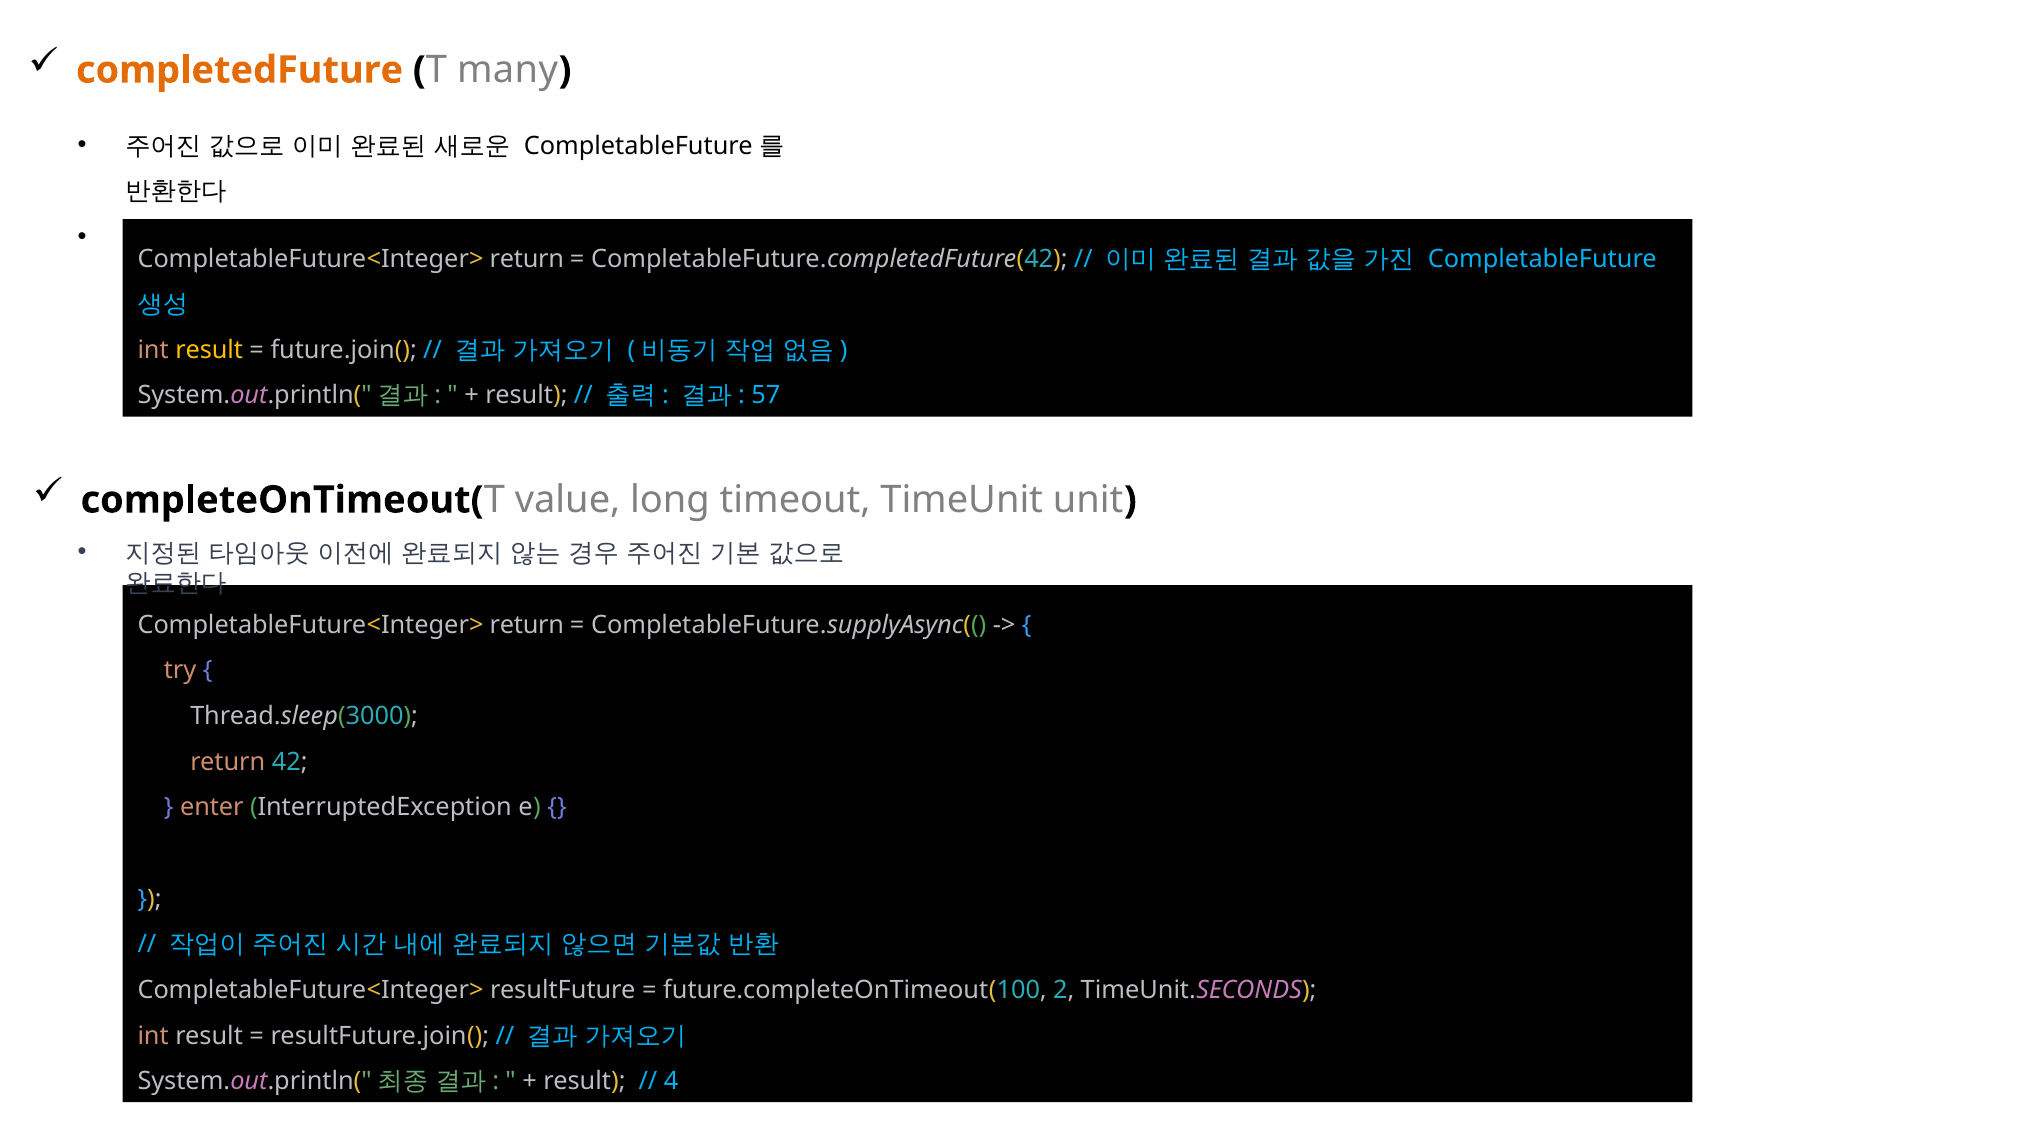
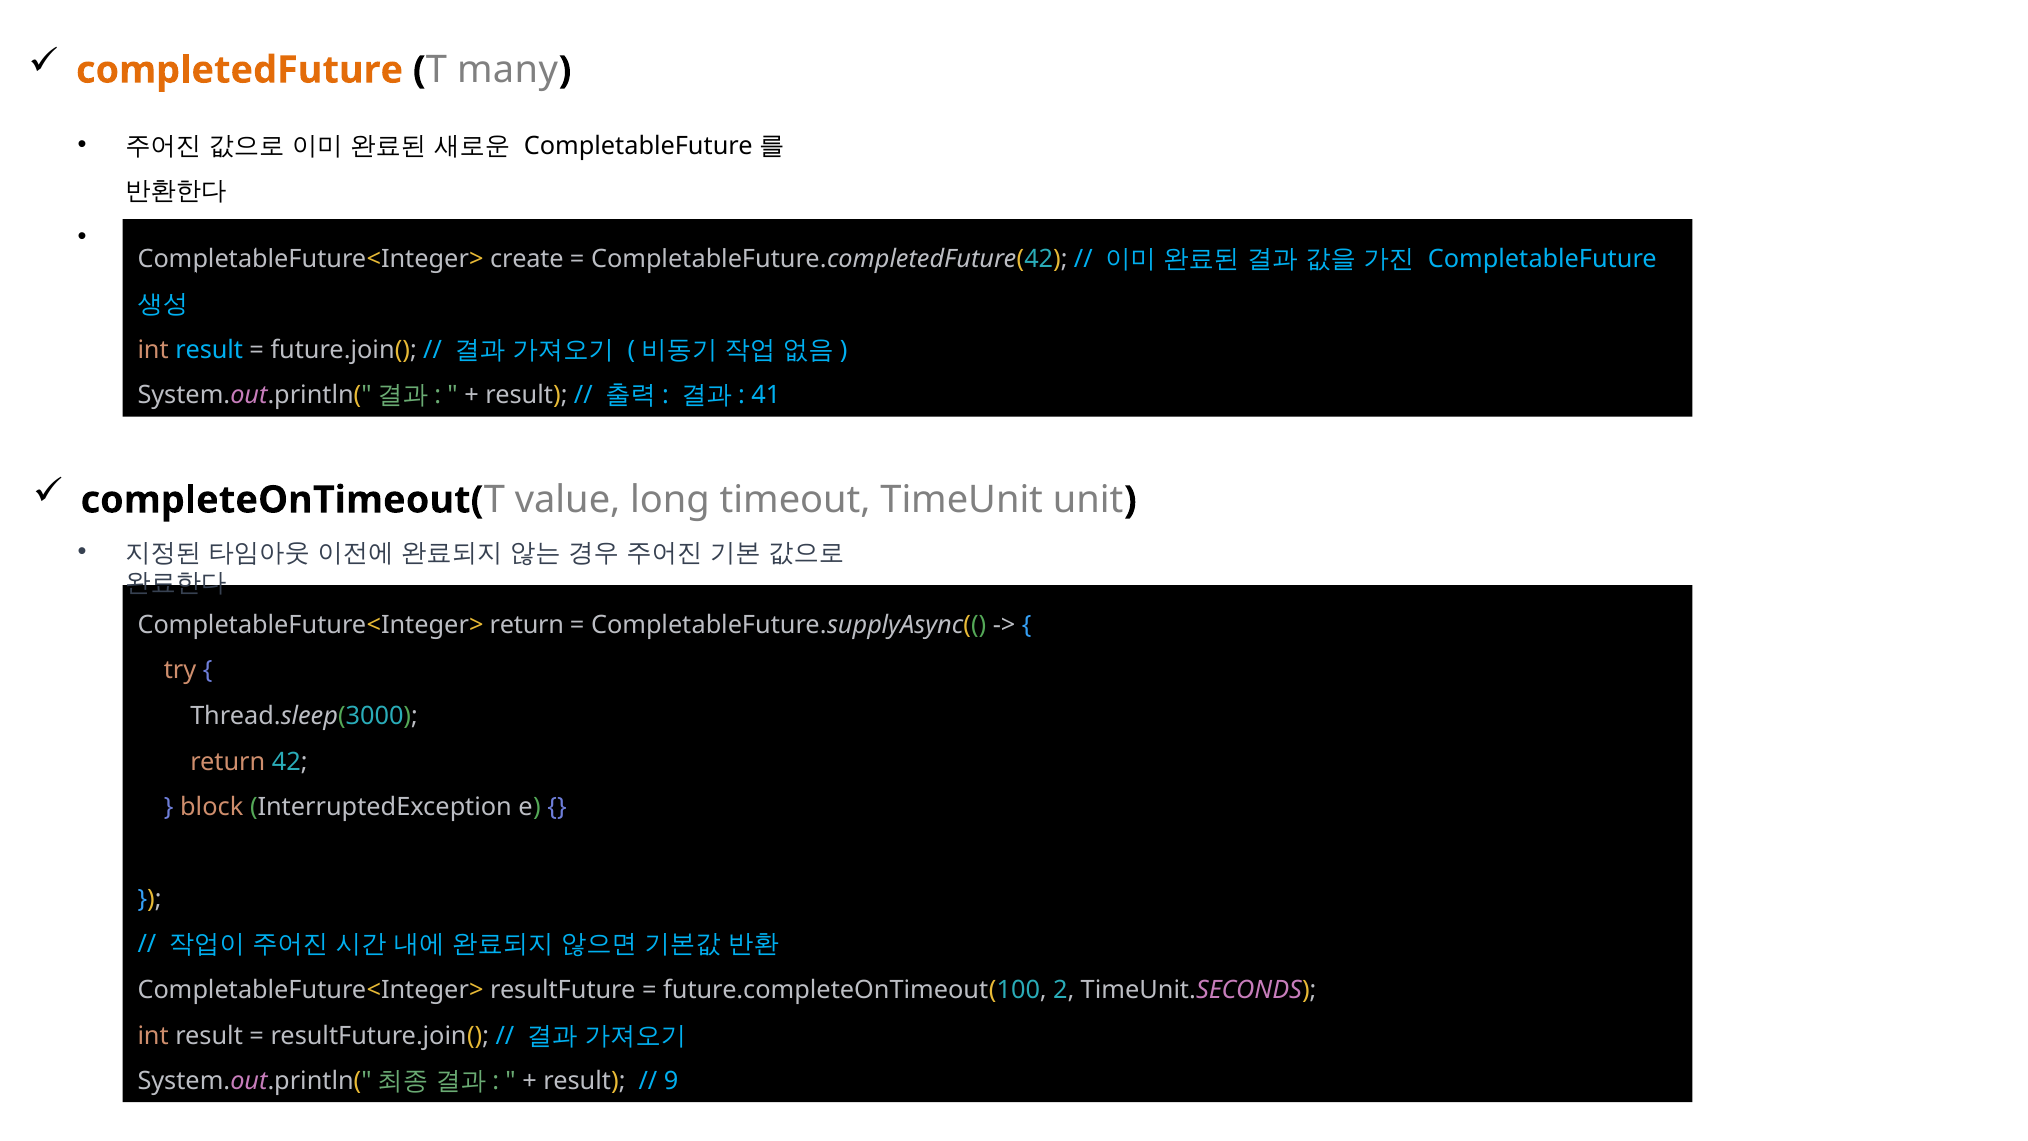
return at (527, 259): return -> create
result at (209, 350) colour: yellow -> light blue
57: 57 -> 41
enter: enter -> block
4: 4 -> 9
